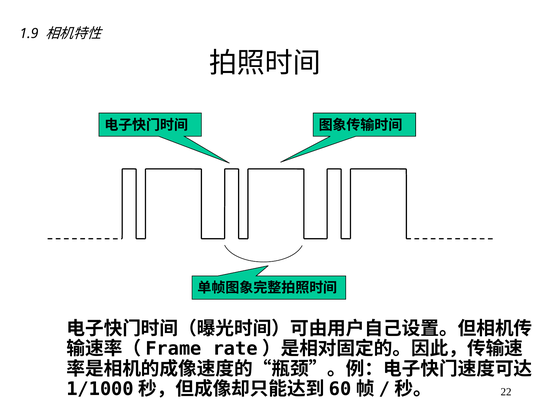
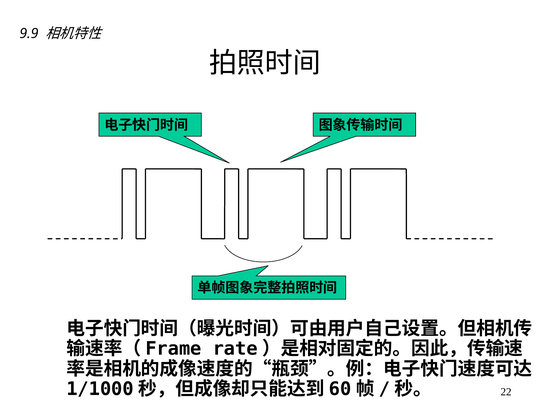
1.9: 1.9 -> 9.9
